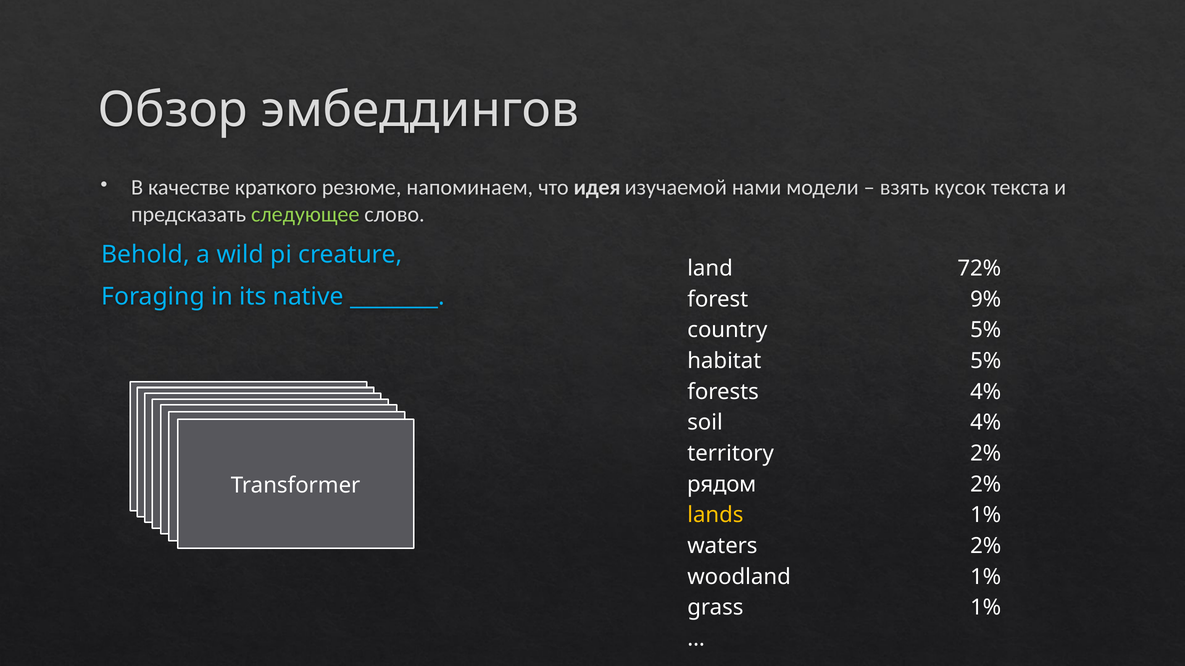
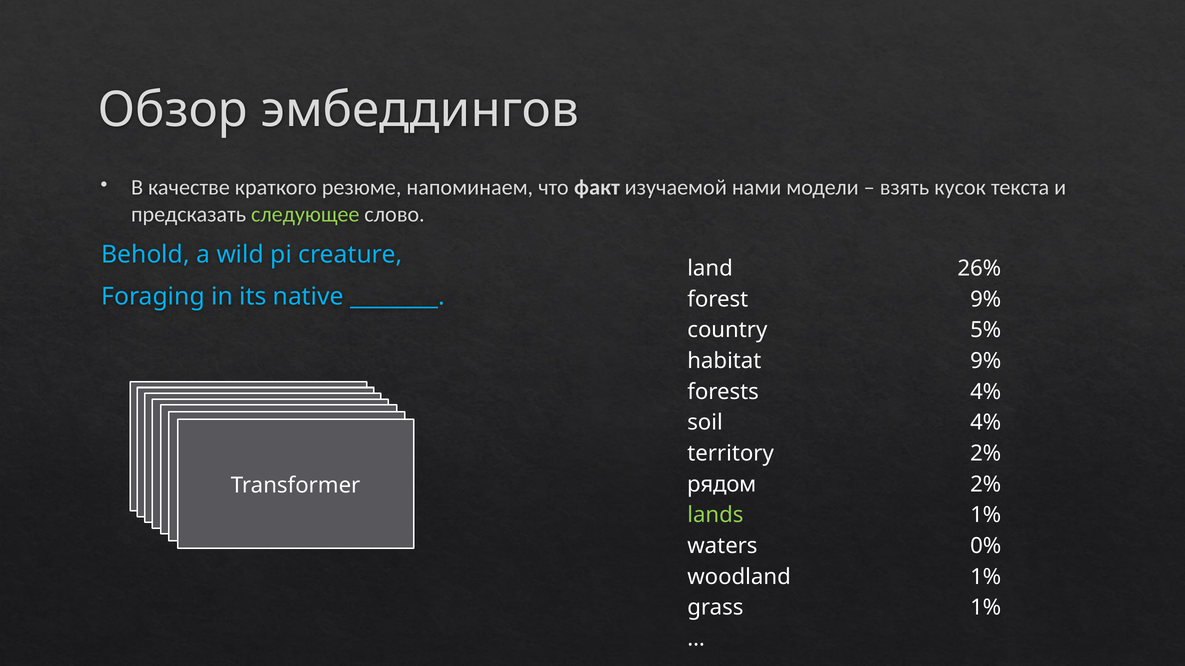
идея: идея -> факт
72%: 72% -> 26%
habitat 5%: 5% -> 9%
lands colour: yellow -> light green
waters 2%: 2% -> 0%
